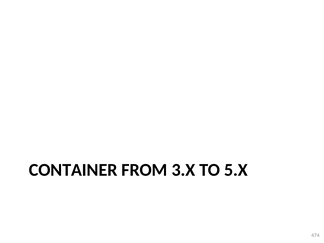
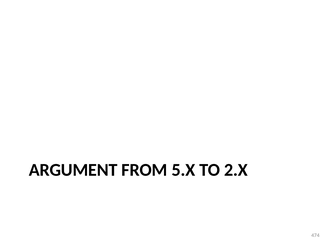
CONTAINER: CONTAINER -> ARGUMENT
3.X: 3.X -> 5.X
5.X: 5.X -> 2.X
